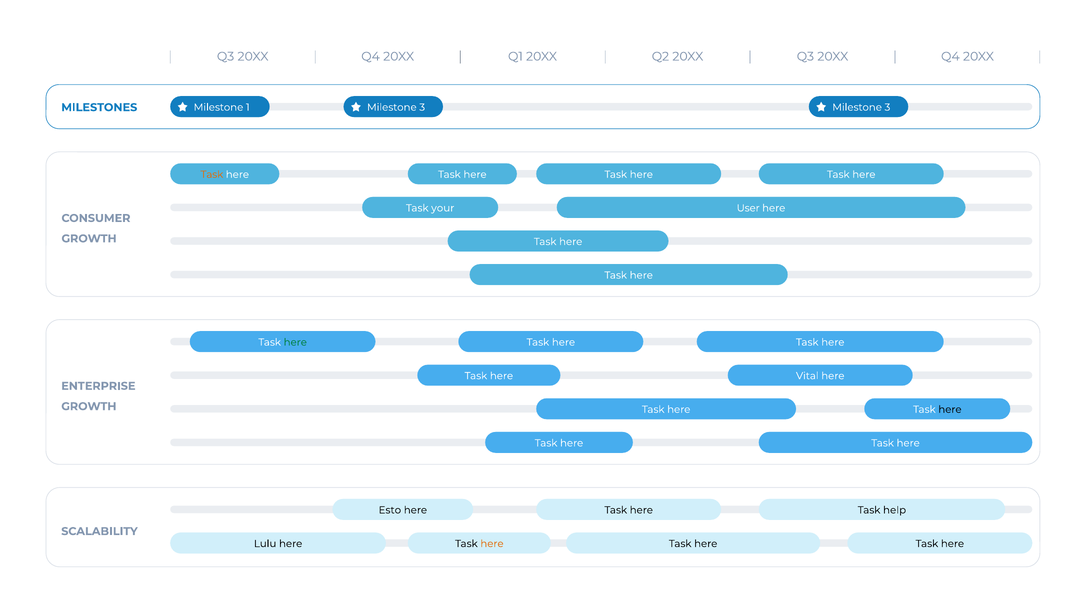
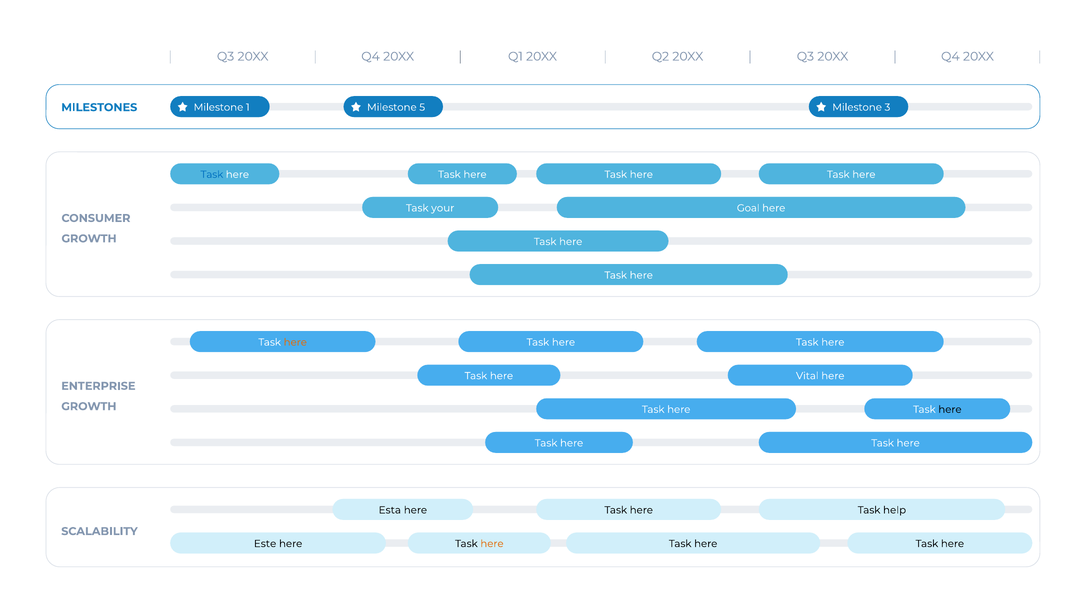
1 Milestone 3: 3 -> 5
Task at (212, 174) colour: orange -> blue
User: User -> Goal
here at (295, 342) colour: green -> orange
Esto: Esto -> Esta
Lulu: Lulu -> Este
